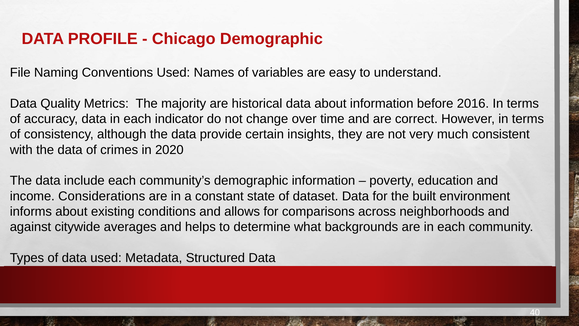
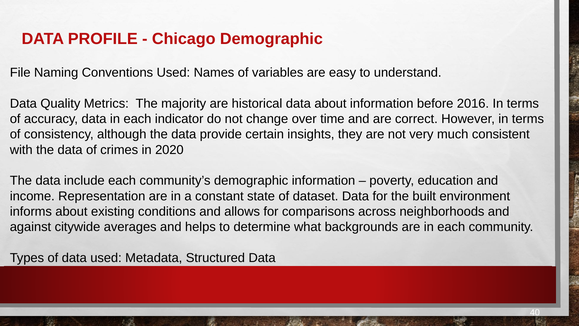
Considerations: Considerations -> Representation
